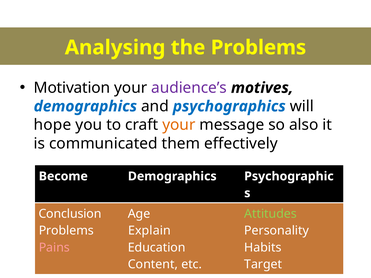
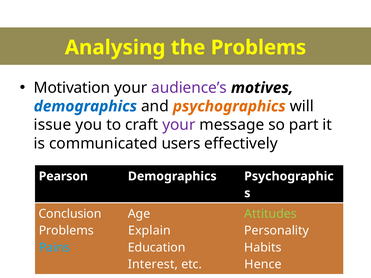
psychographics colour: blue -> orange
hope: hope -> issue
your at (179, 125) colour: orange -> purple
also: also -> part
them: them -> users
Become: Become -> Pearson
Pains colour: pink -> light blue
Content: Content -> Interest
Target: Target -> Hence
